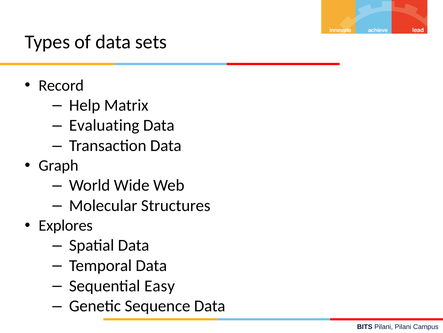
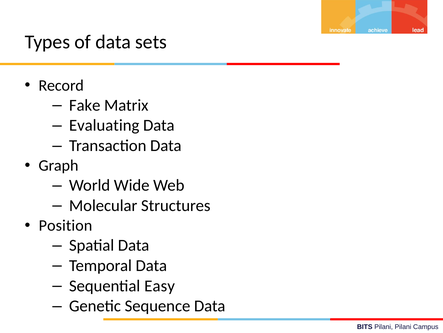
Help: Help -> Fake
Explores: Explores -> Position
